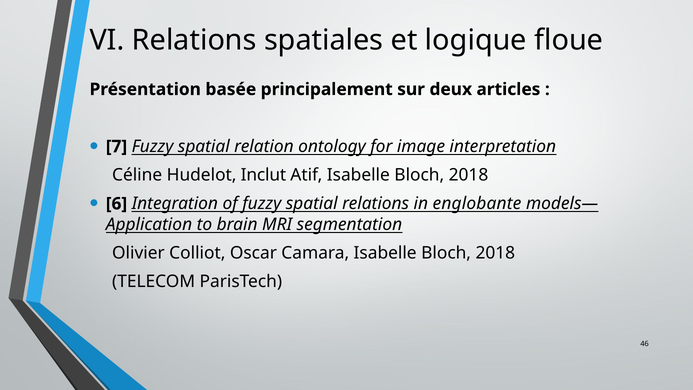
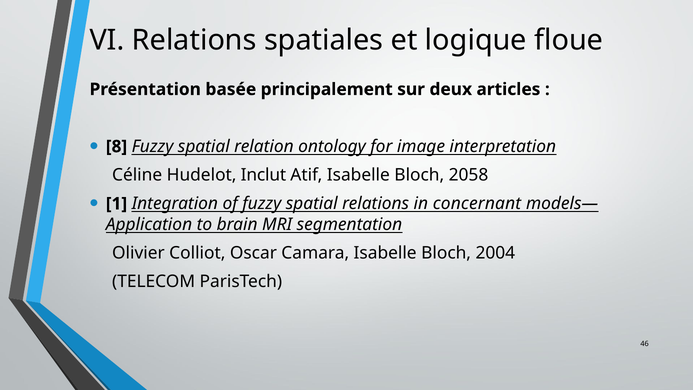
7: 7 -> 8
Atif Isabelle Bloch 2018: 2018 -> 2058
6: 6 -> 1
englobante: englobante -> concernant
Camara Isabelle Bloch 2018: 2018 -> 2004
